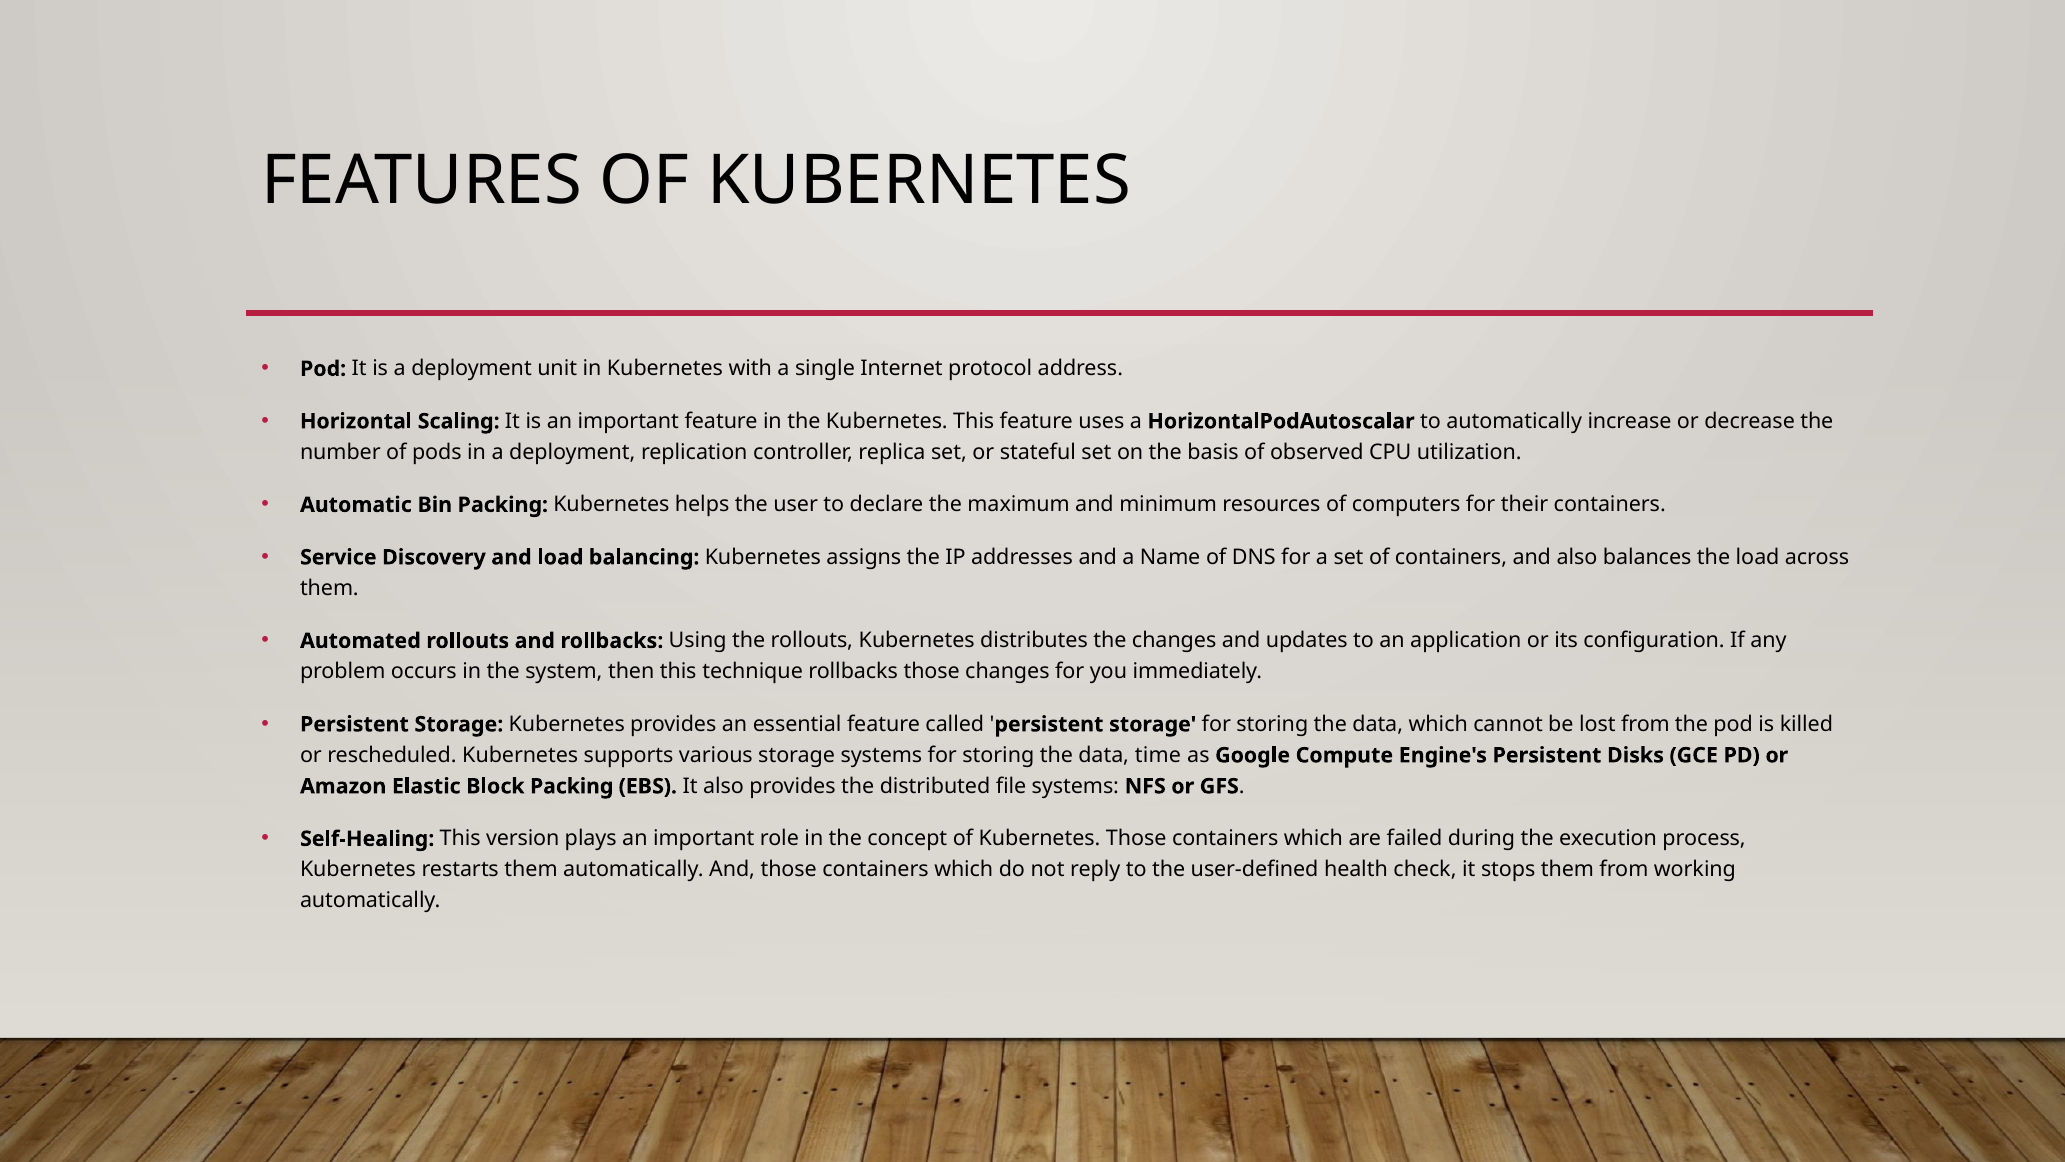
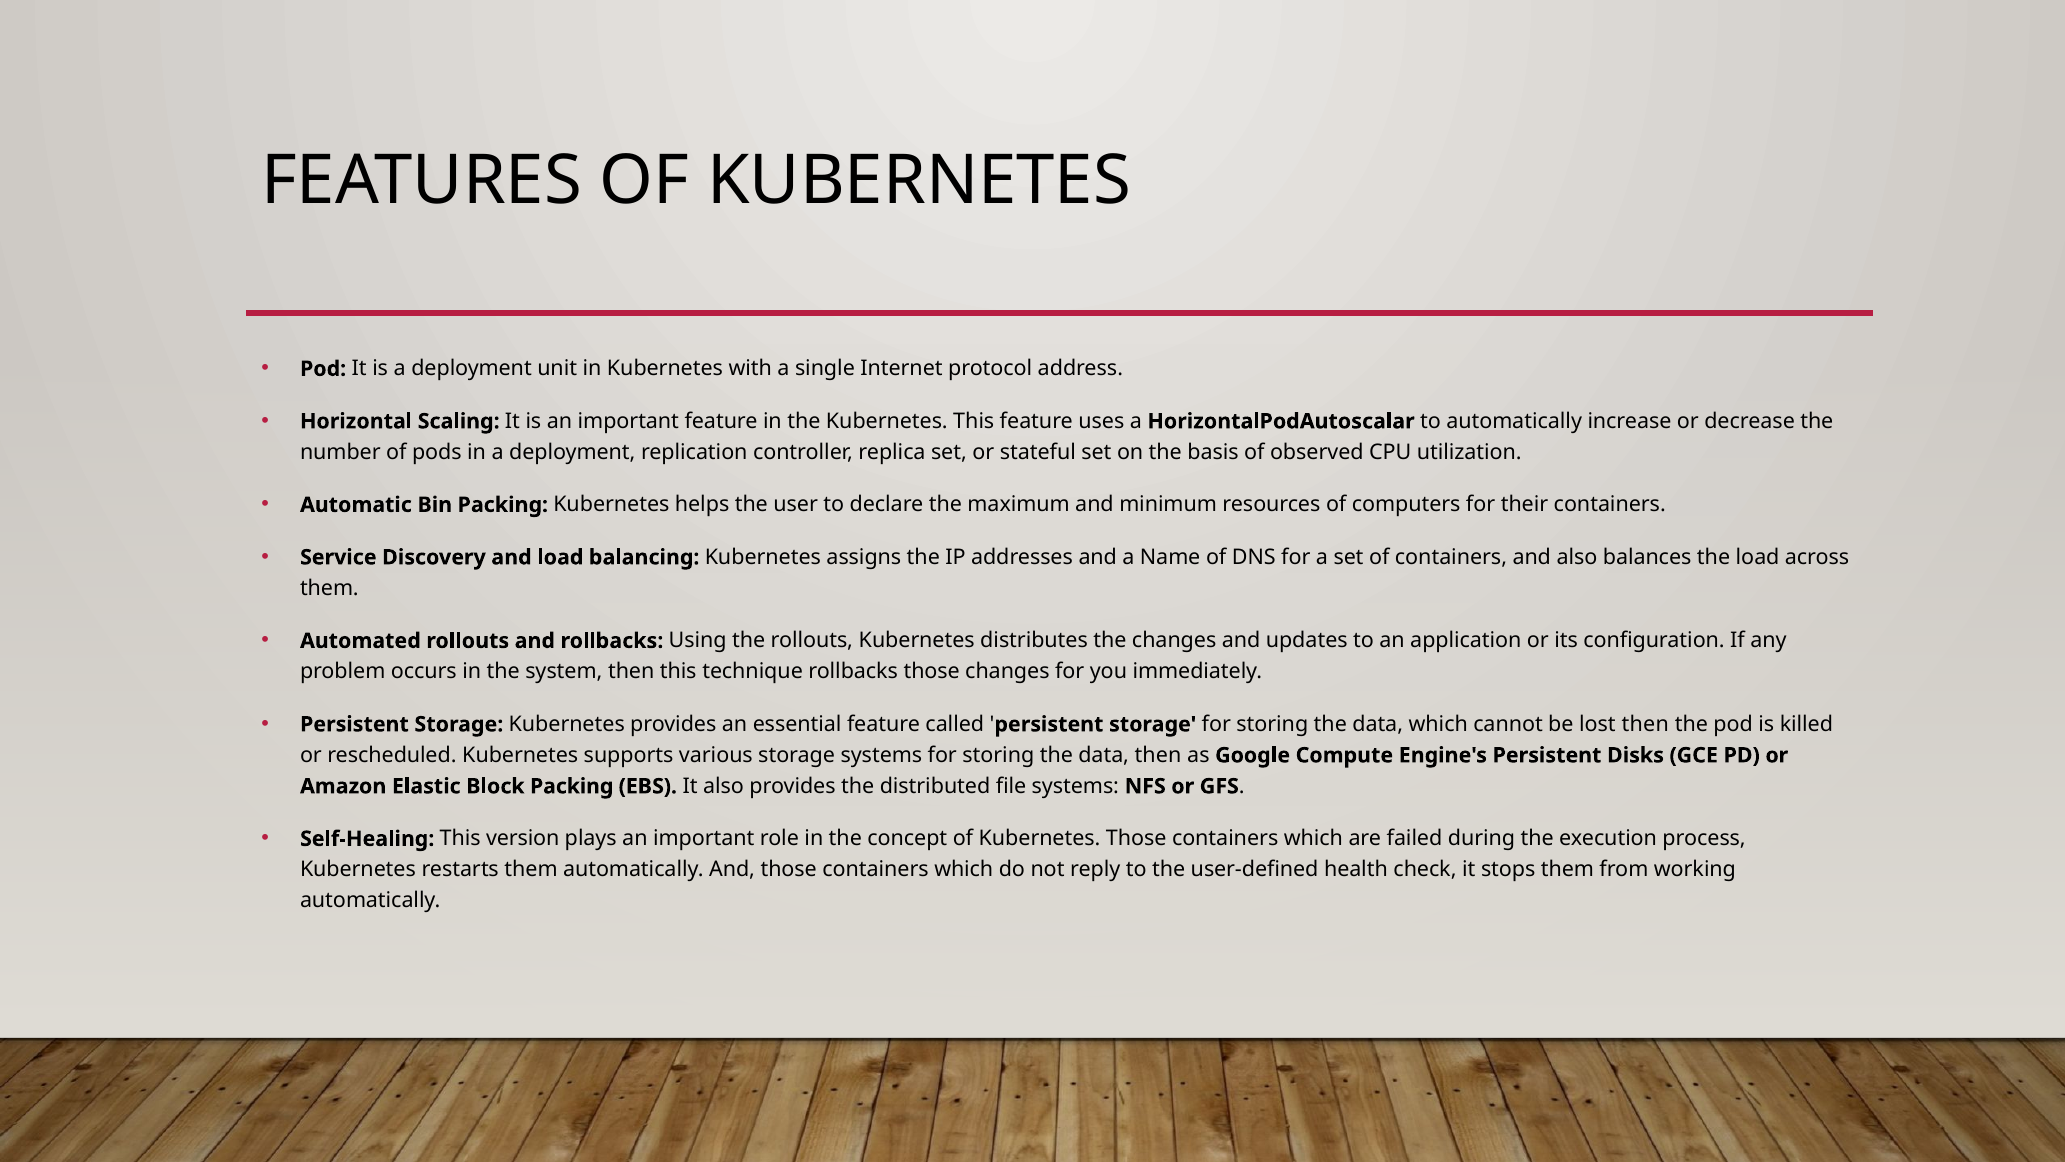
lost from: from -> then
data time: time -> then
